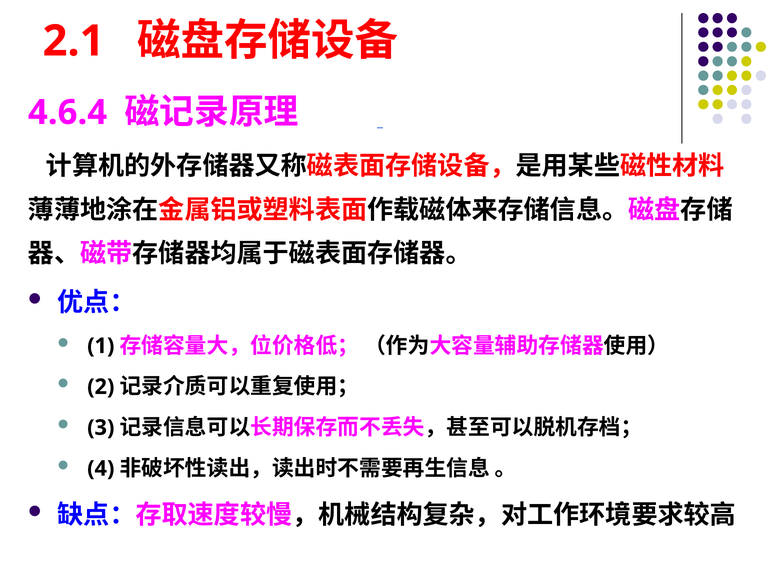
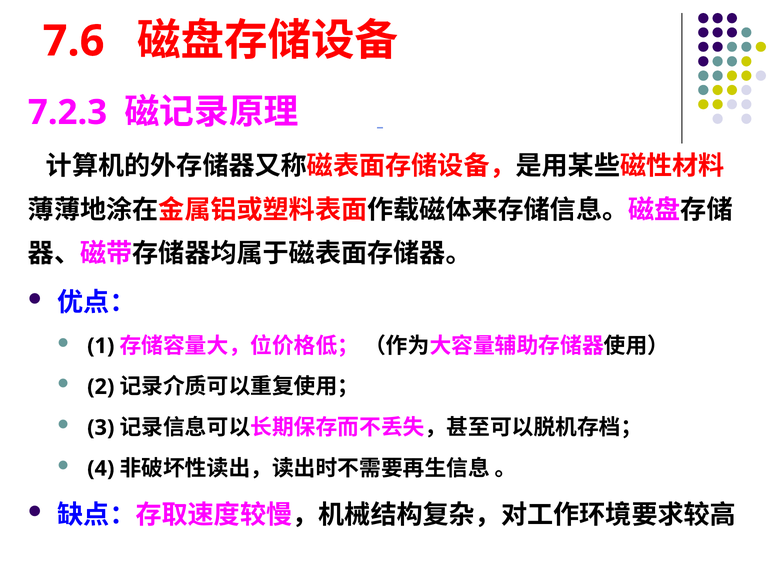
2.1: 2.1 -> 7.6
4.6.4: 4.6.4 -> 7.2.3
